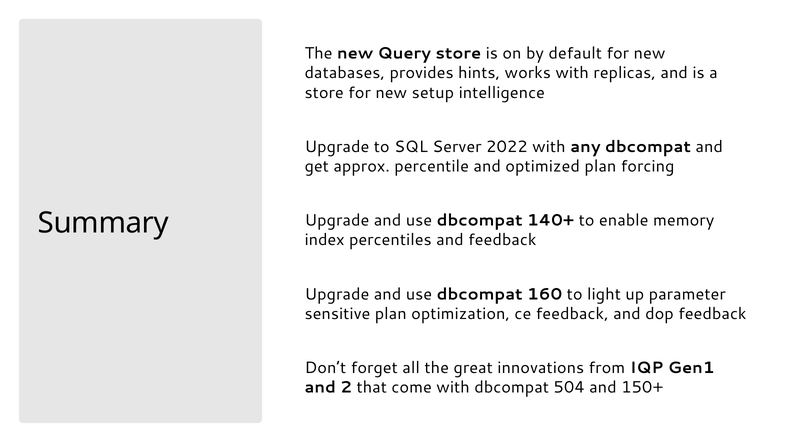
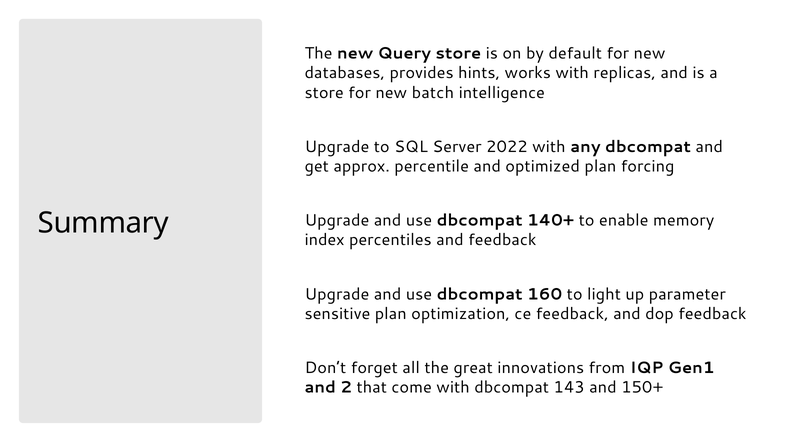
setup: setup -> batch
504: 504 -> 143
